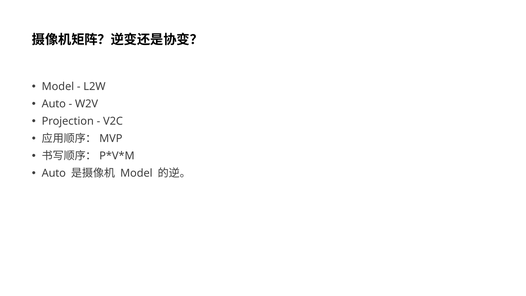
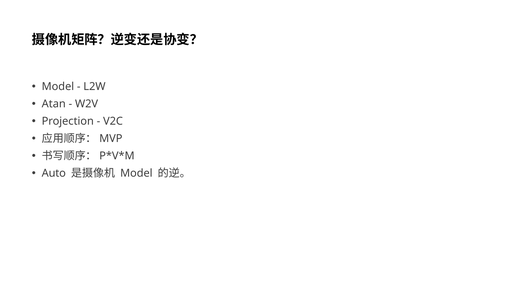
Auto at (54, 104): Auto -> Atan
